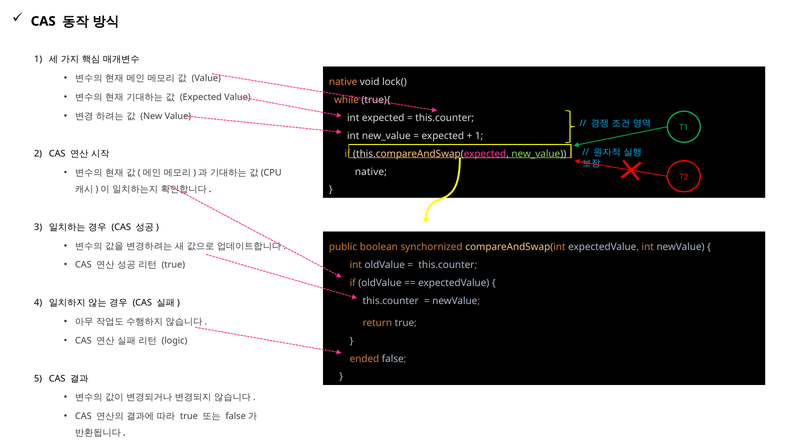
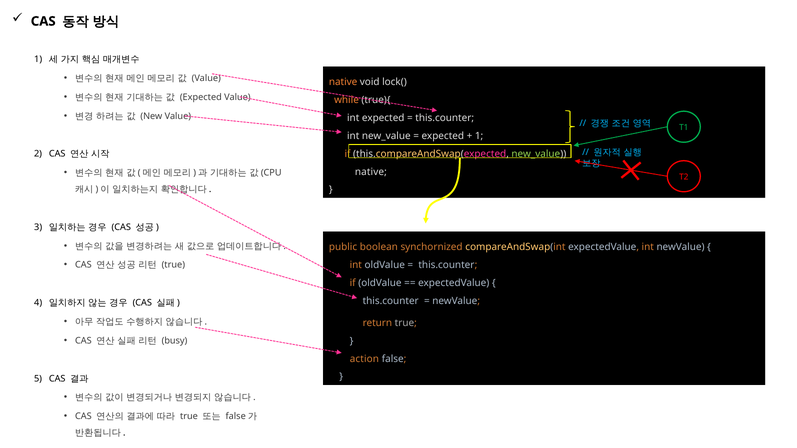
logic: logic -> busy
ended: ended -> action
